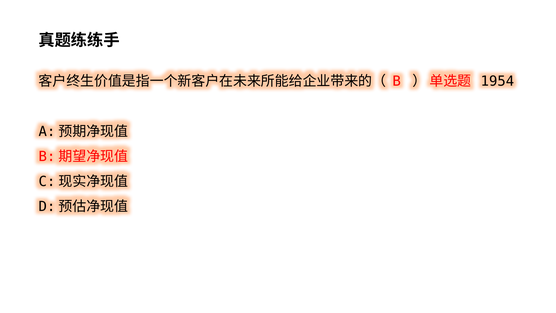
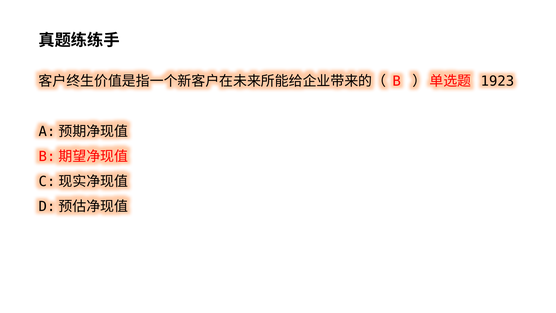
1954: 1954 -> 1923
